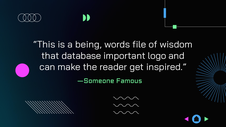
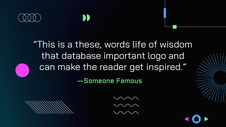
being: being -> these
file: file -> life
